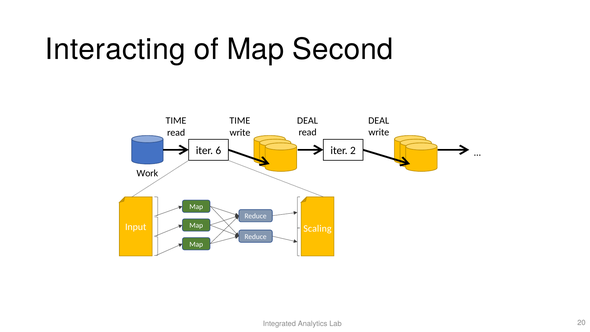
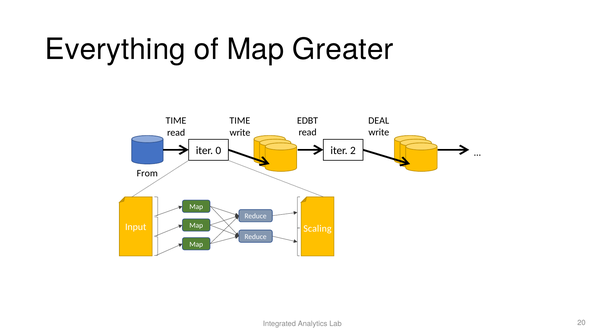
Interacting: Interacting -> Everything
Second: Second -> Greater
DEAL at (308, 120): DEAL -> EDBT
6: 6 -> 0
Work: Work -> From
